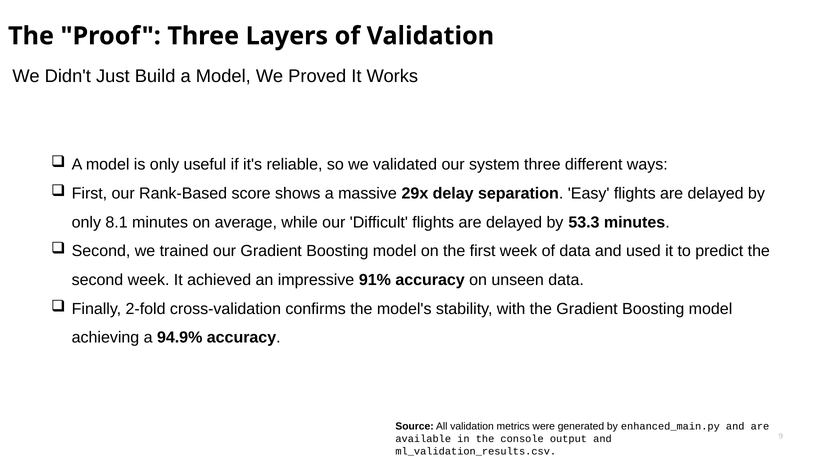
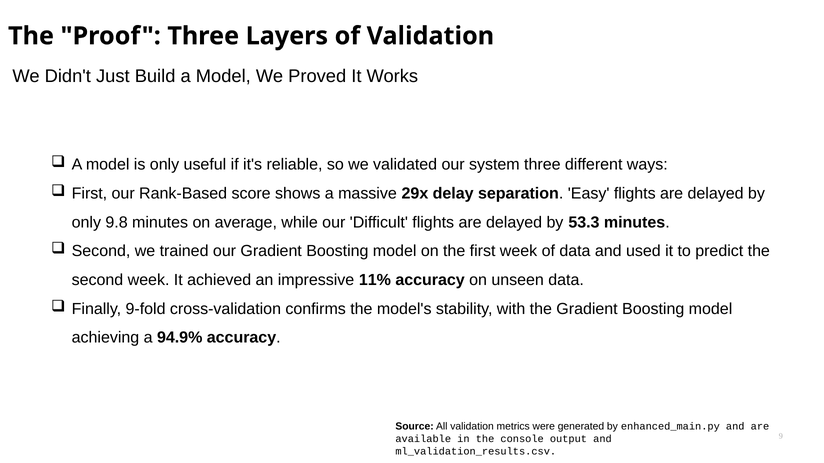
8.1: 8.1 -> 9.8
91%: 91% -> 11%
2-fold: 2-fold -> 9-fold
